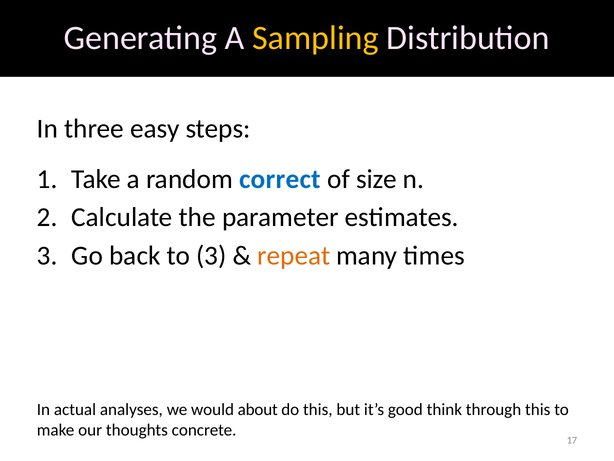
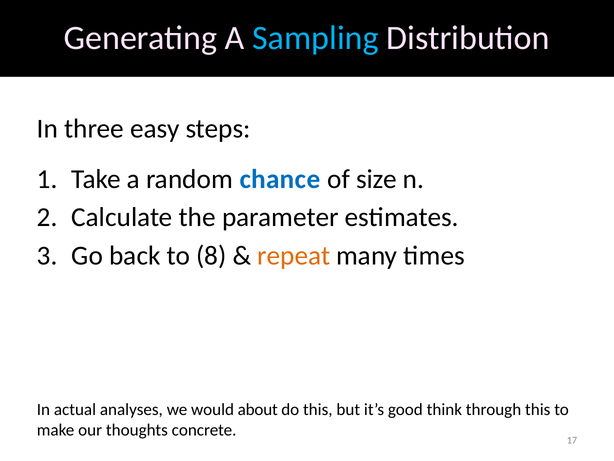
Sampling colour: yellow -> light blue
correct: correct -> chance
to 3: 3 -> 8
